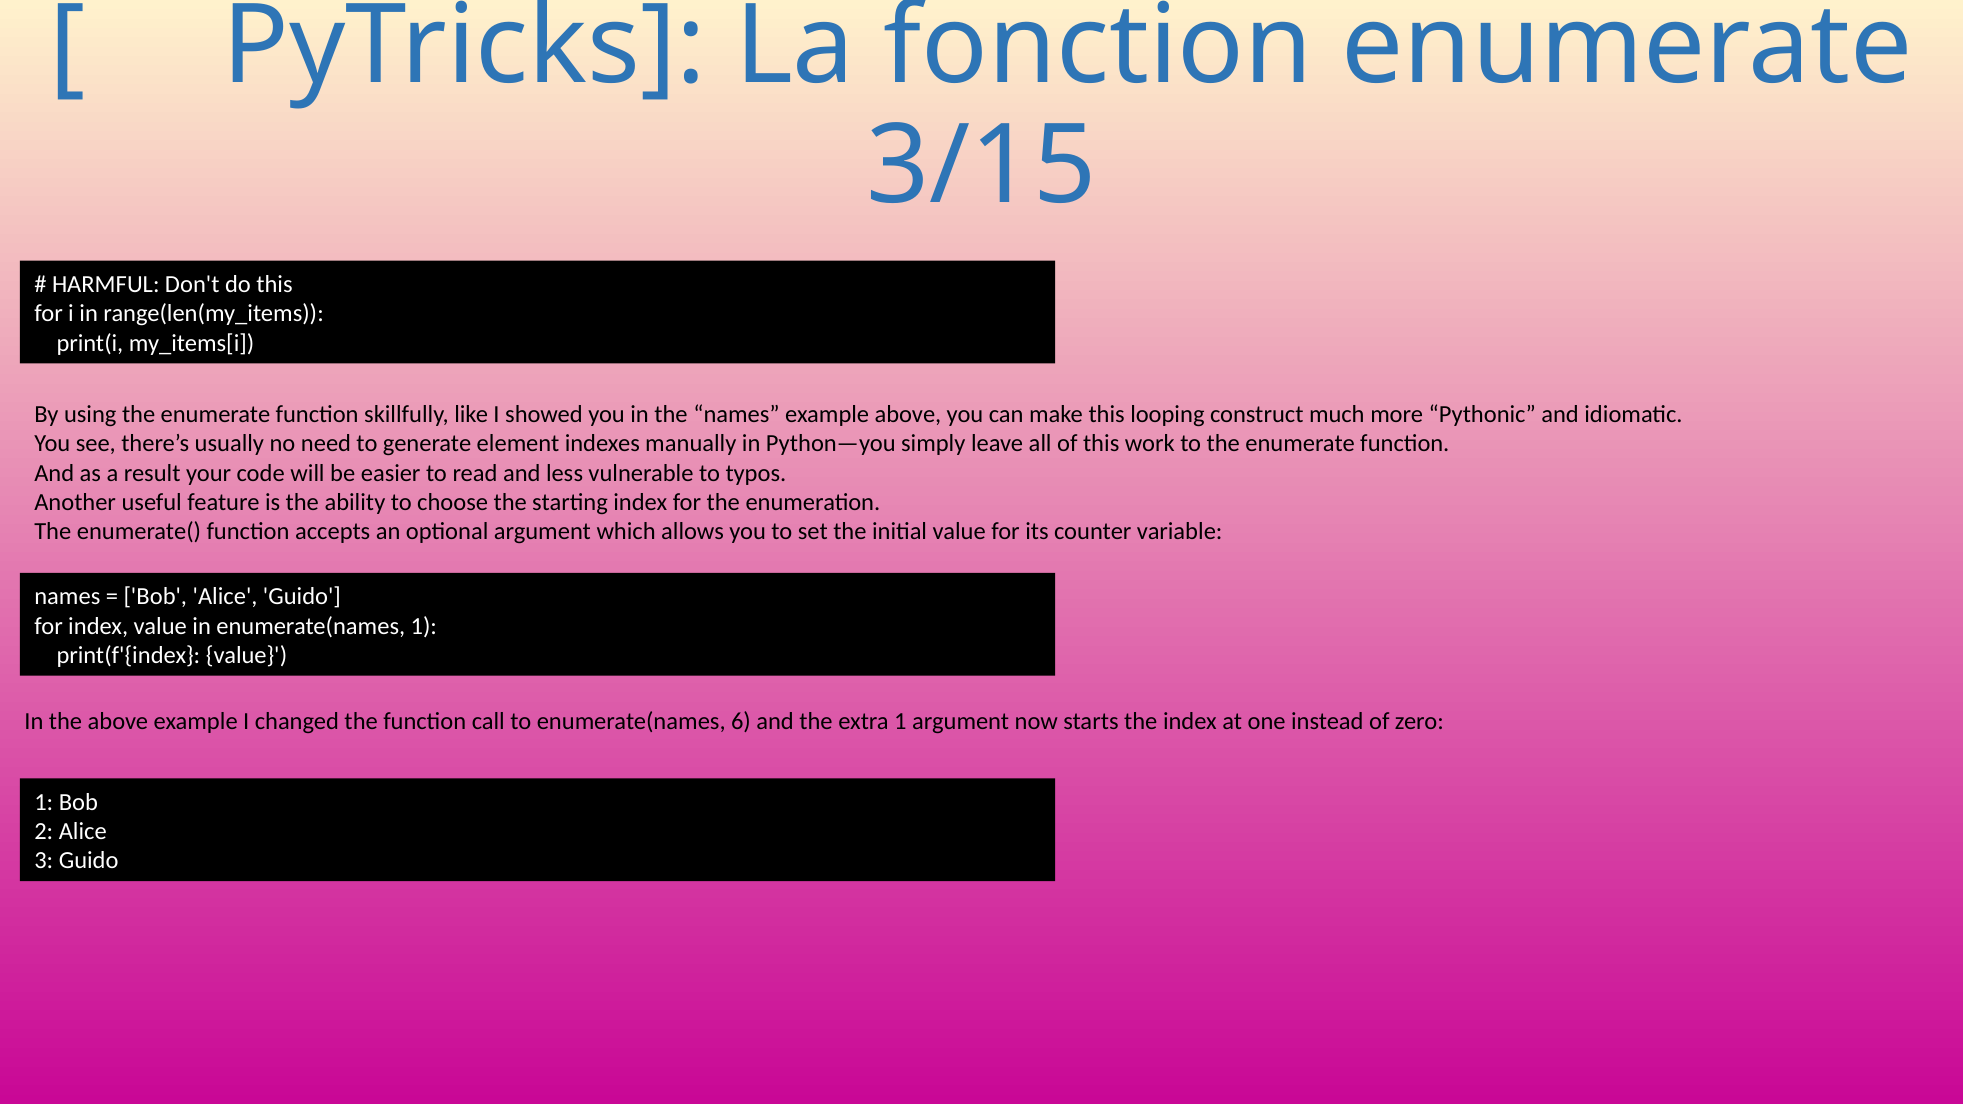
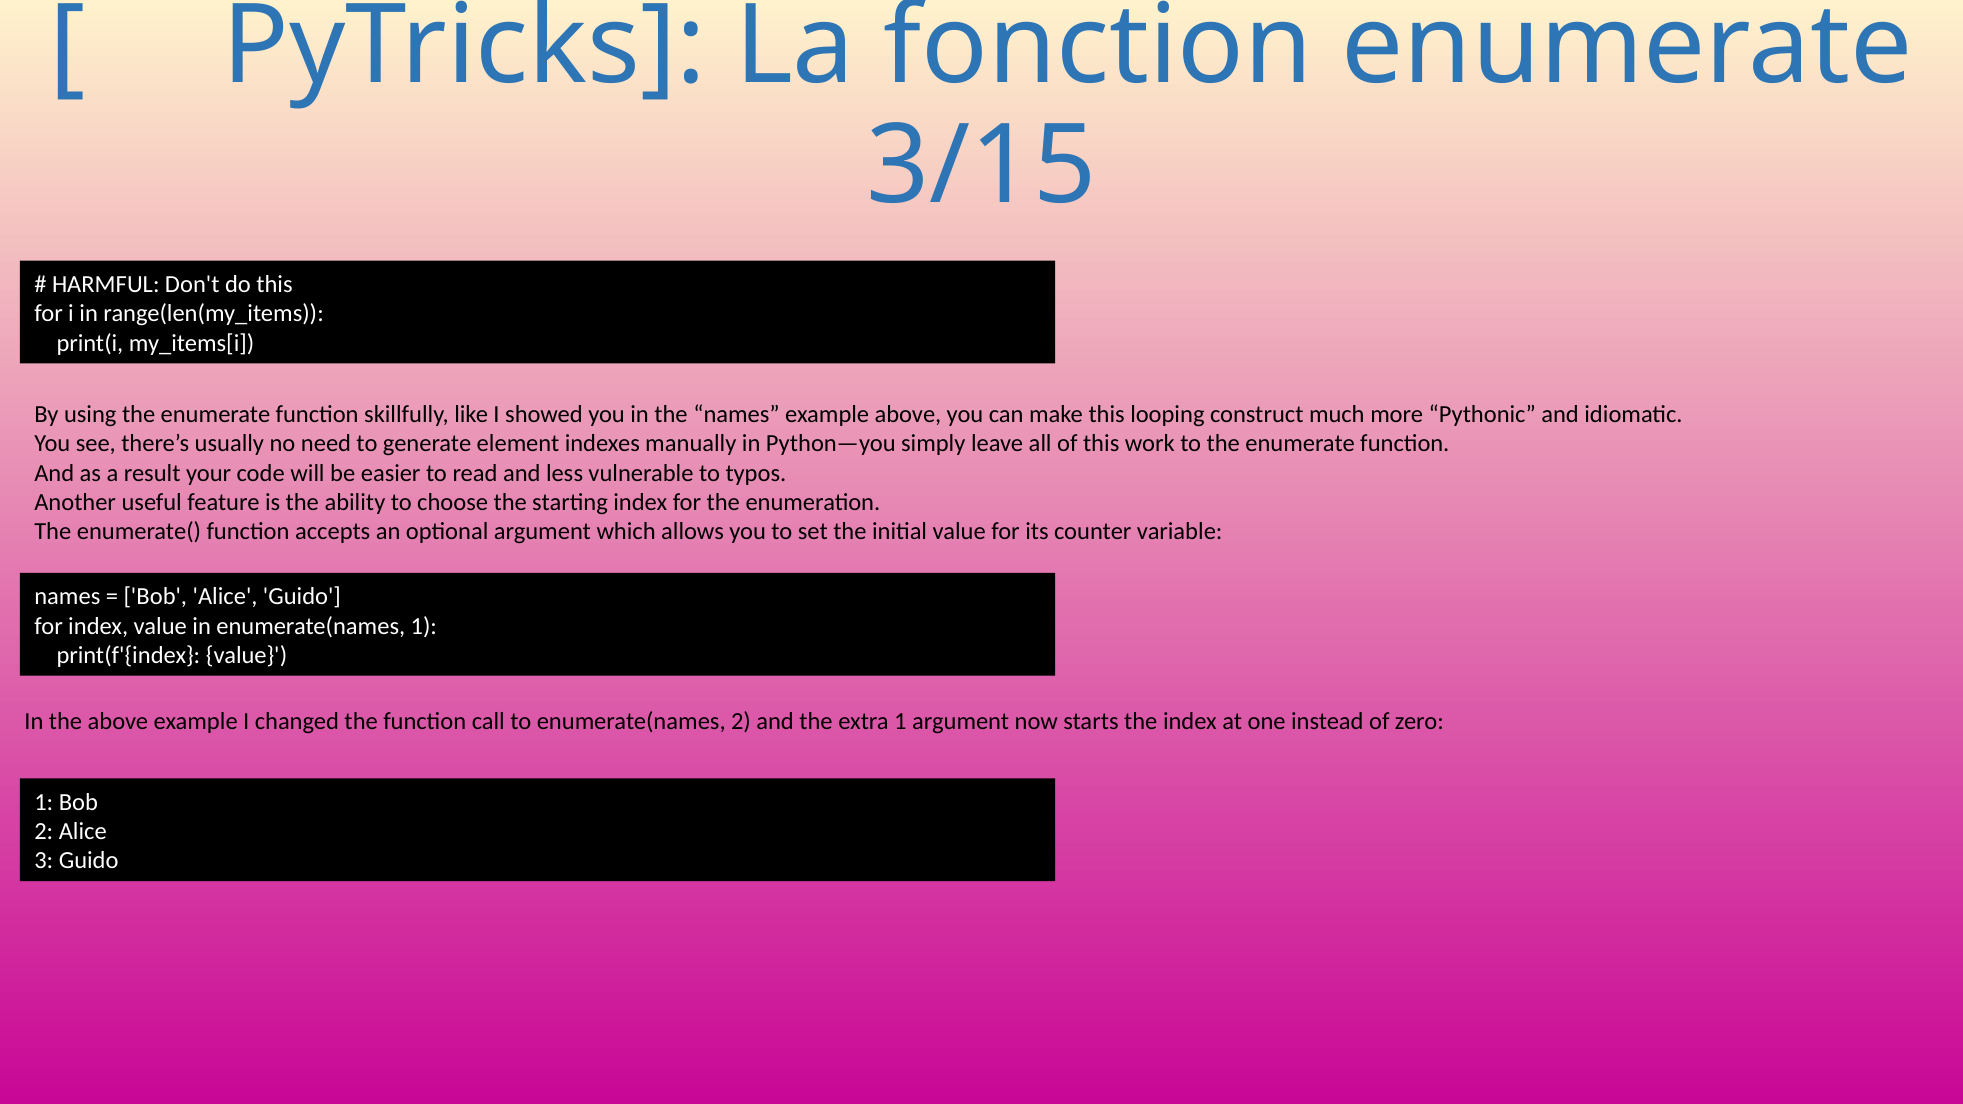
enumerate(names 6: 6 -> 2
